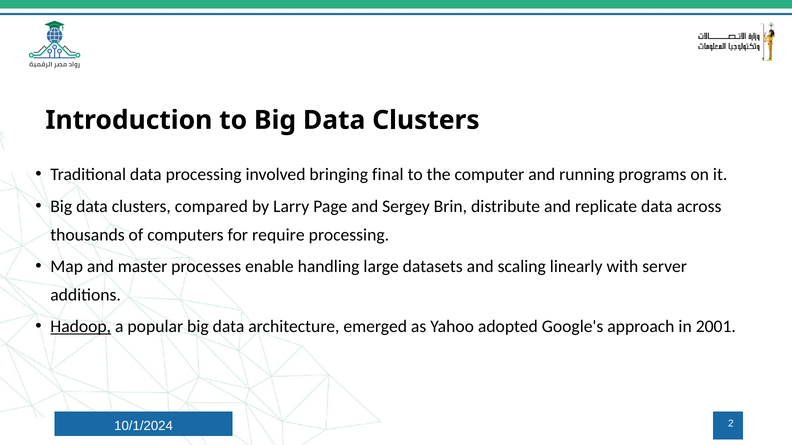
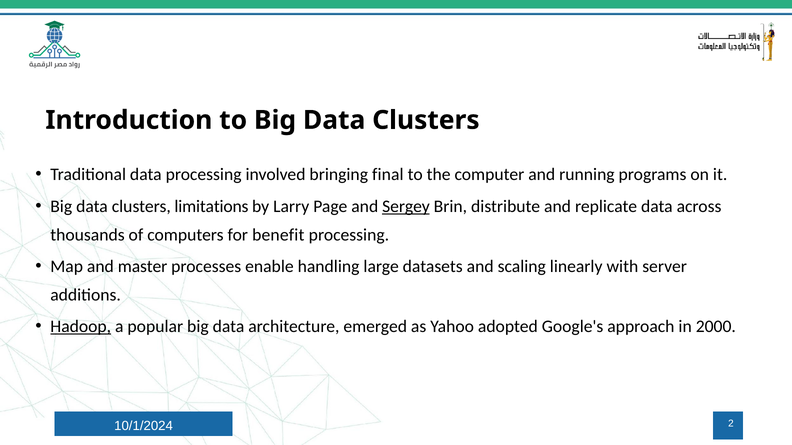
compared: compared -> limitations
Sergey underline: none -> present
require: require -> benefit
2001: 2001 -> 2000
